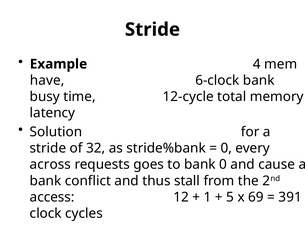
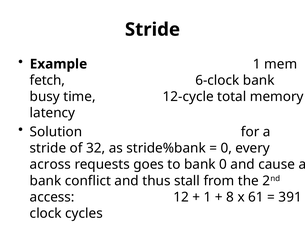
Example 4: 4 -> 1
have: have -> fetch
5: 5 -> 8
69: 69 -> 61
